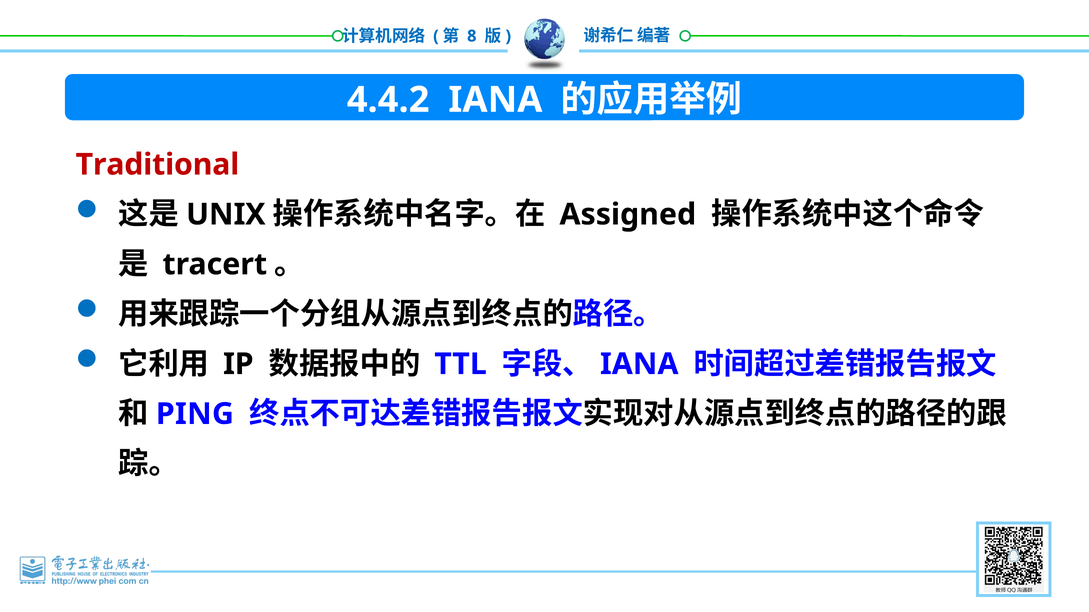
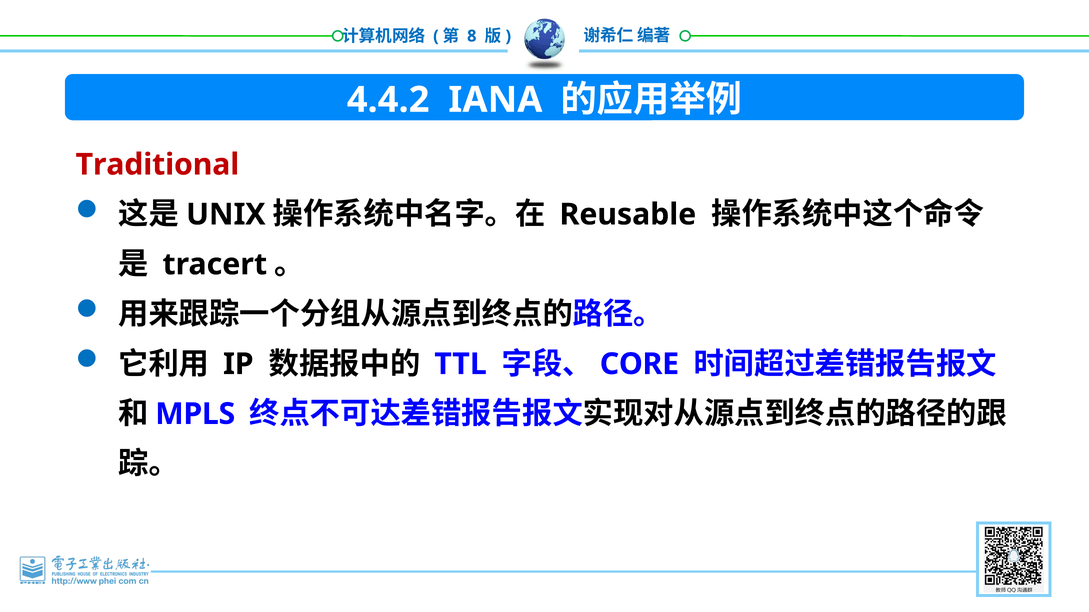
Assigned: Assigned -> Reusable
IANA at (639, 364): IANA -> CORE
PING: PING -> MPLS
